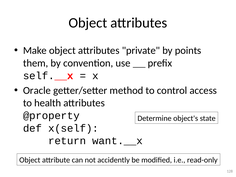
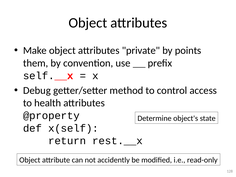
Oracle: Oracle -> Debug
want.__x: want.__x -> rest.__x
